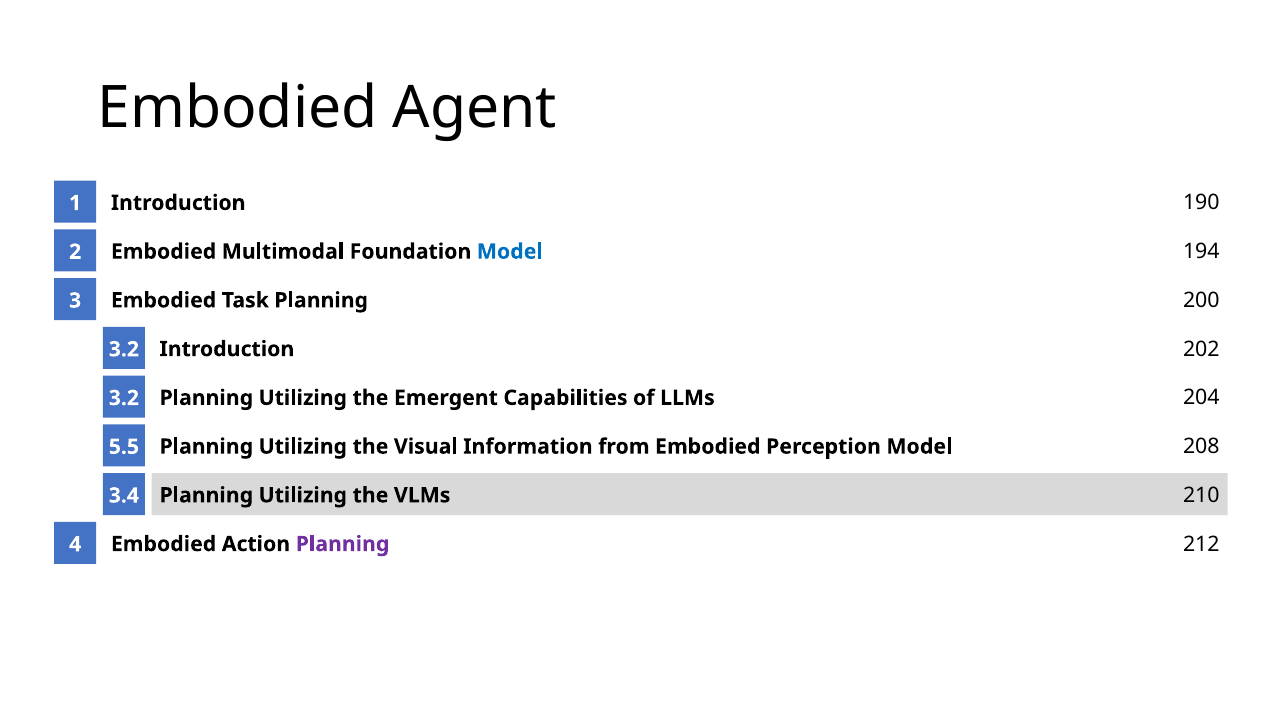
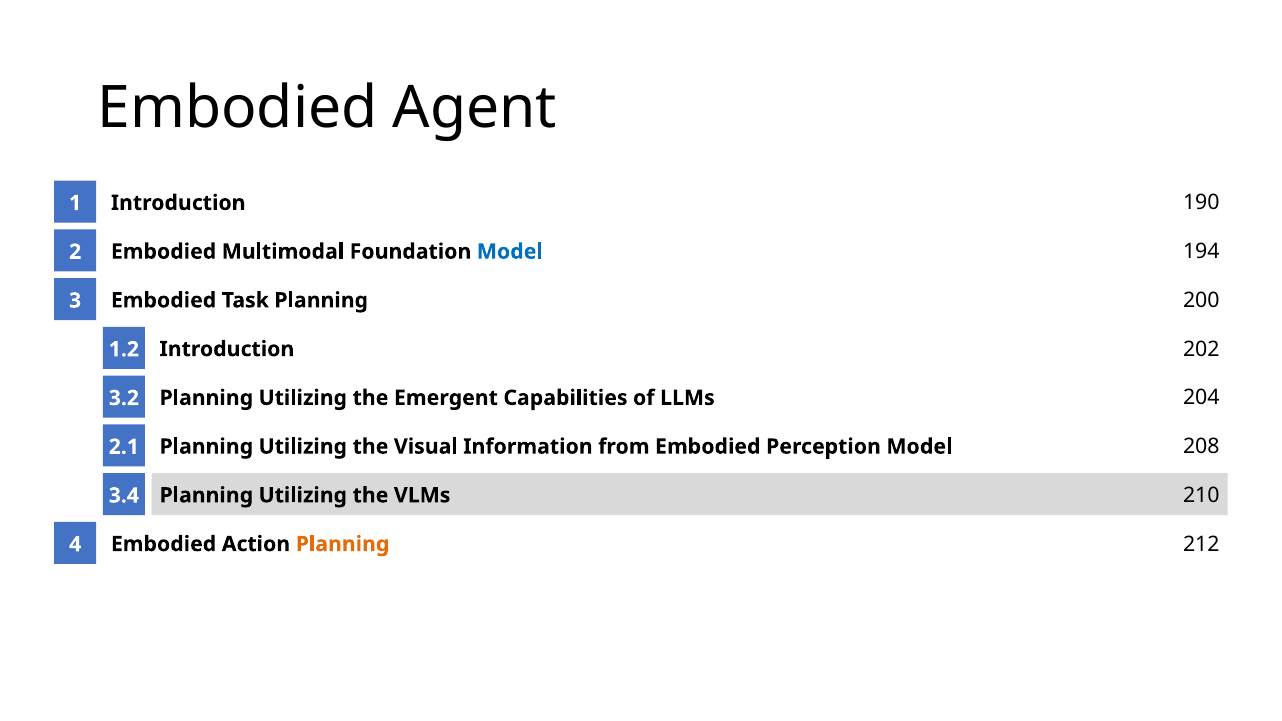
3.2 at (124, 349): 3.2 -> 1.2
5.5: 5.5 -> 2.1
Planning at (343, 544) colour: purple -> orange
